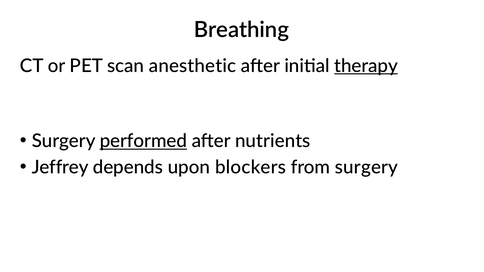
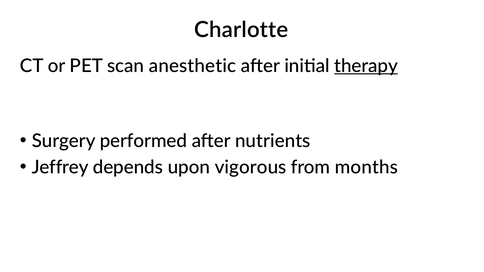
Breathing: Breathing -> Charlotte
performed underline: present -> none
blockers: blockers -> vigorous
from surgery: surgery -> months
